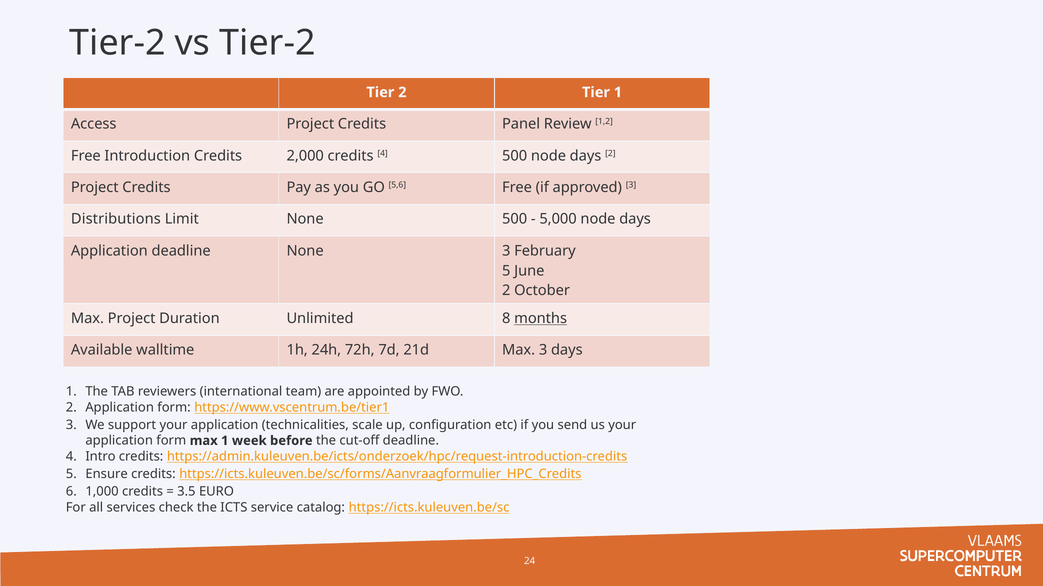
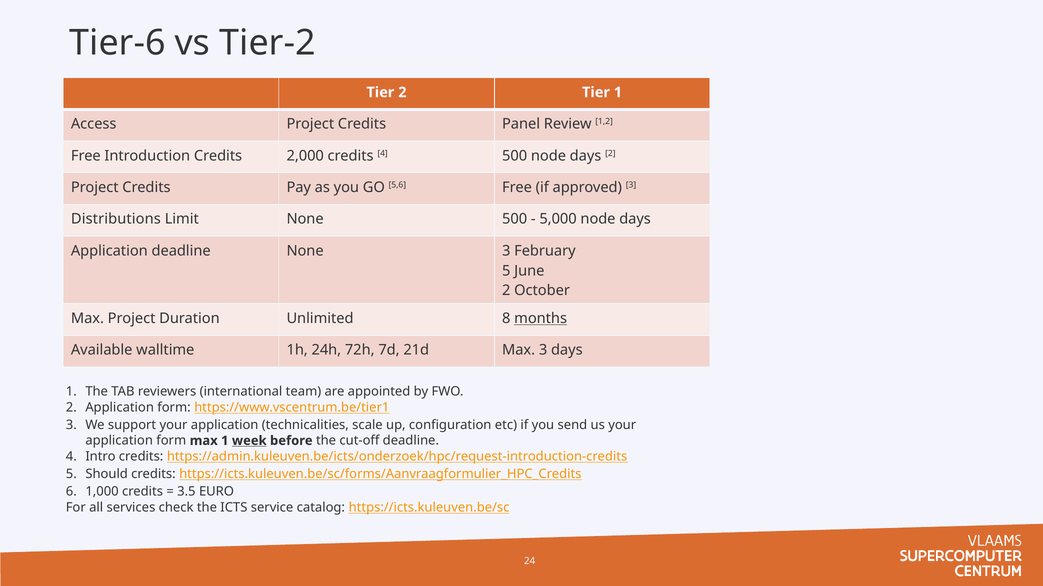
Tier-2 at (117, 43): Tier-2 -> Tier-6
week underline: none -> present
Ensure: Ensure -> Should
